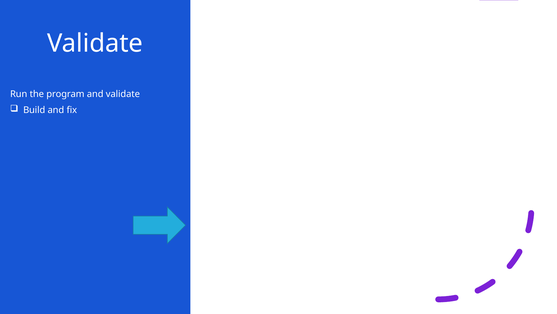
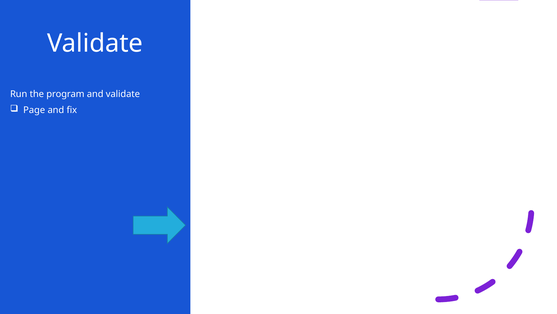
Build: Build -> Page
